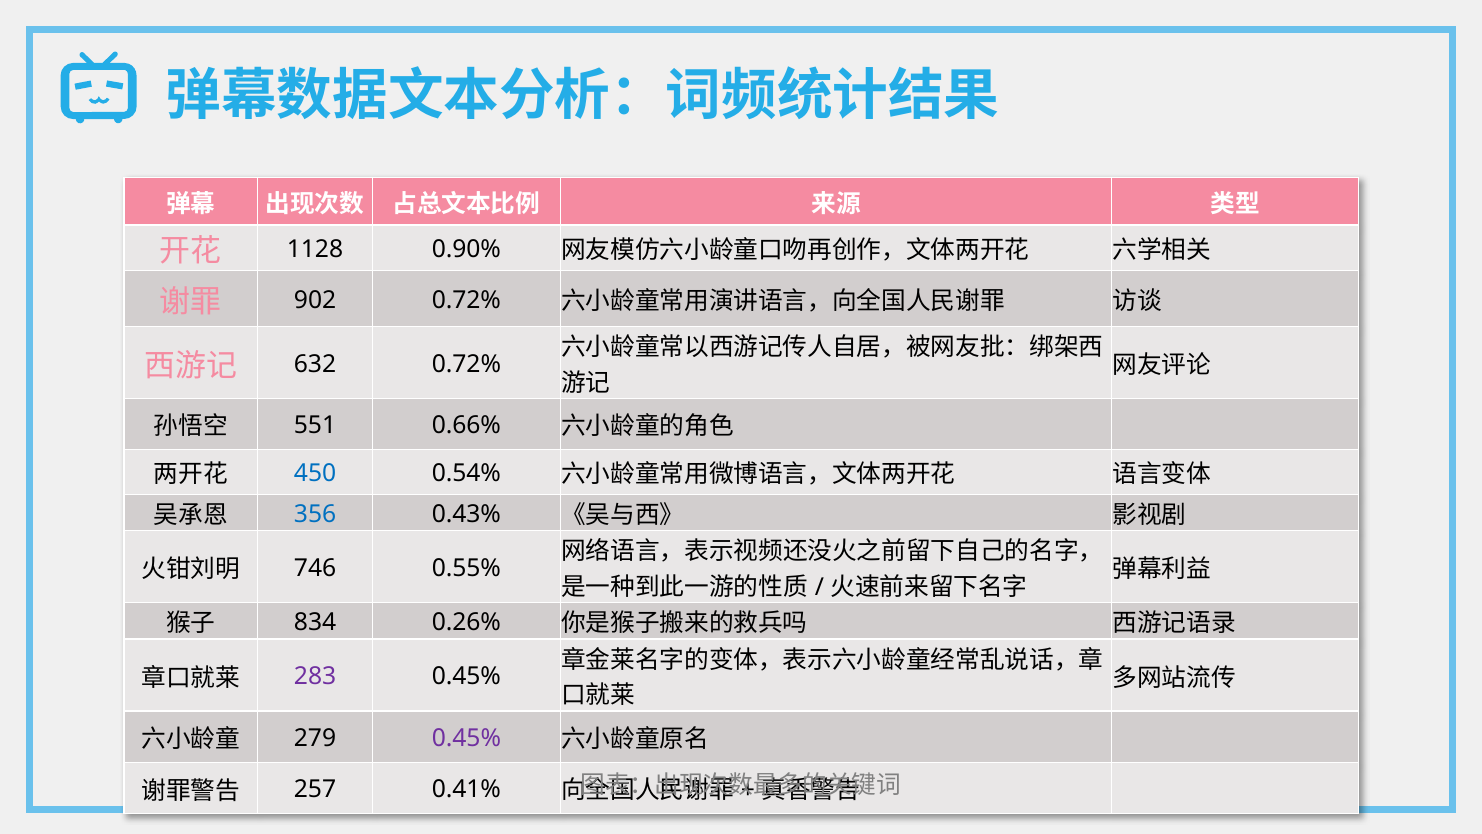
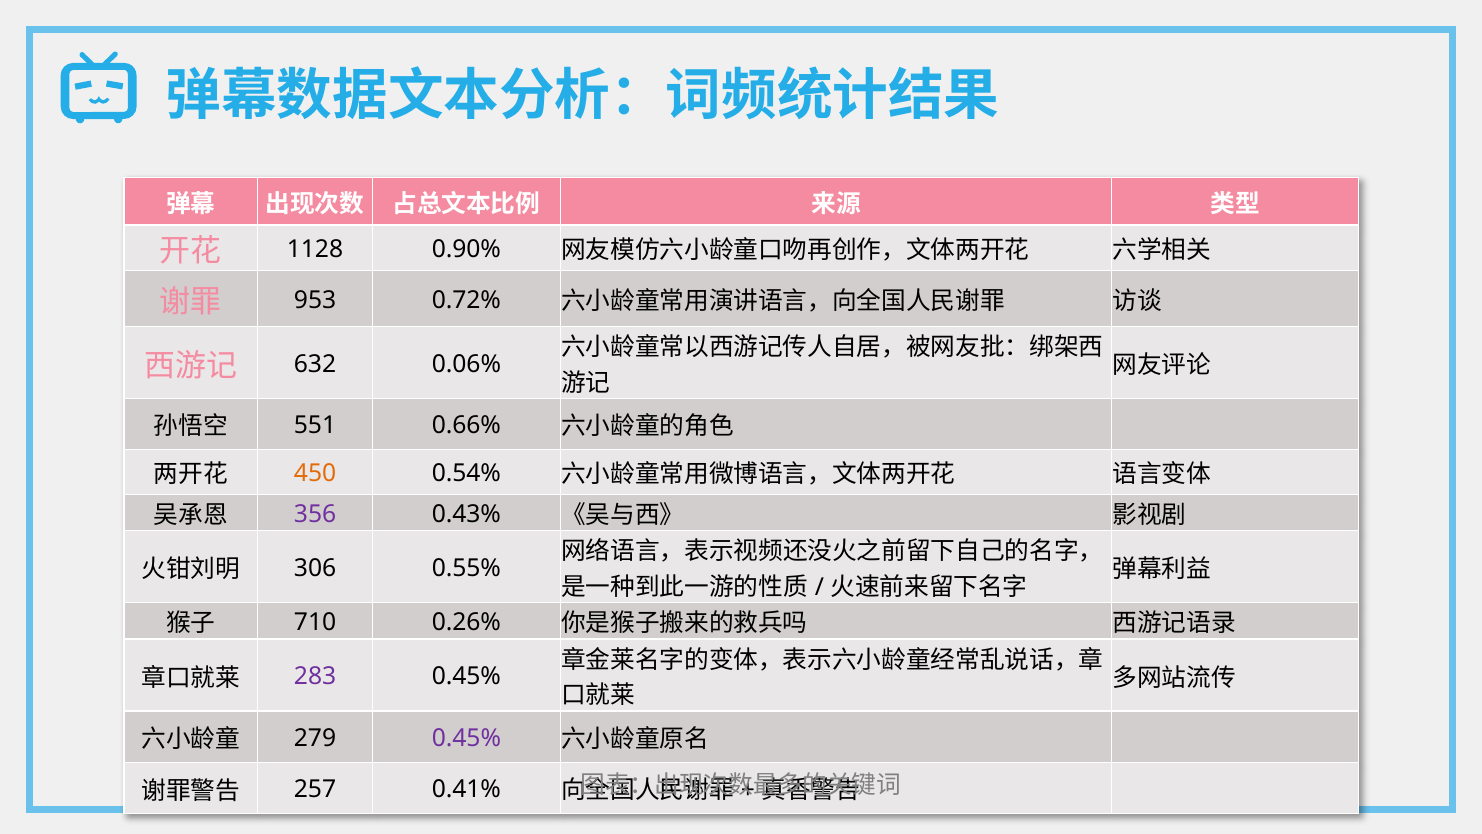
902: 902 -> 953
632 0.72%: 0.72% -> 0.06%
450 colour: blue -> orange
356 colour: blue -> purple
746: 746 -> 306
834: 834 -> 710
